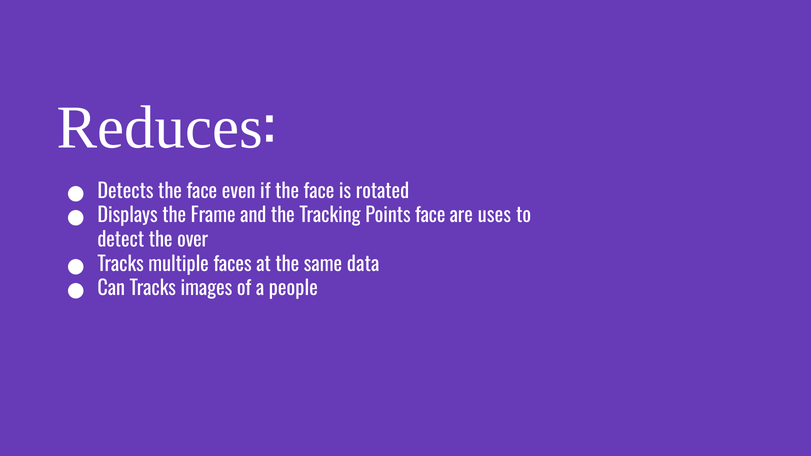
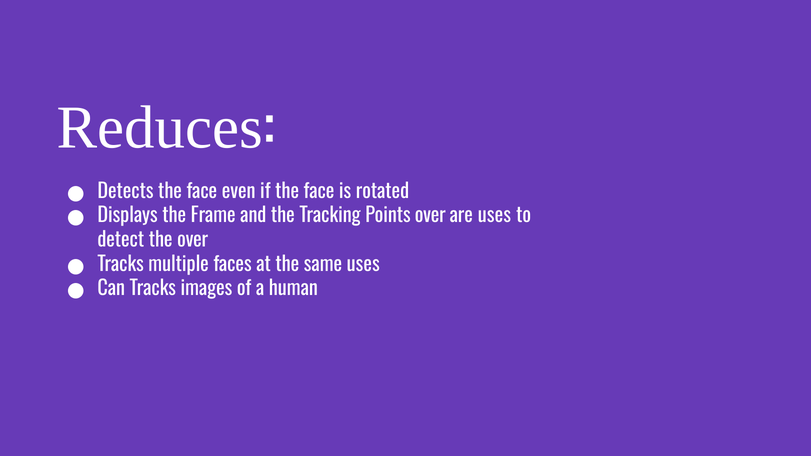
Points face: face -> over
same data: data -> uses
people: people -> human
